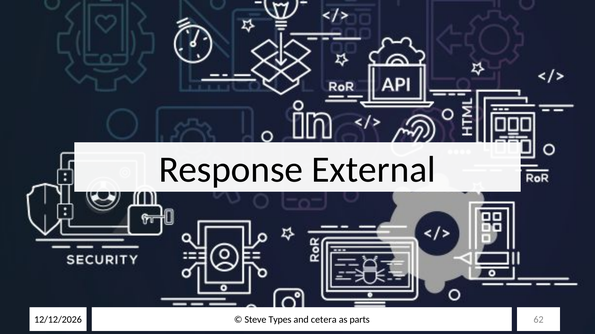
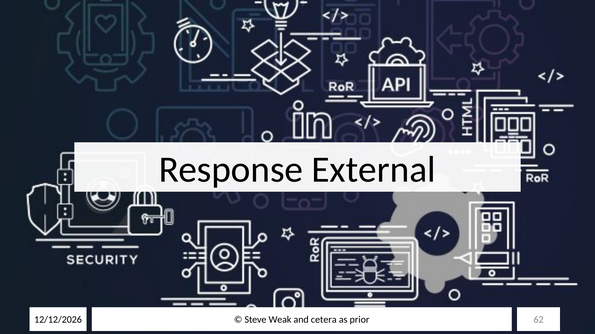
Types: Types -> Weak
parts: parts -> prior
